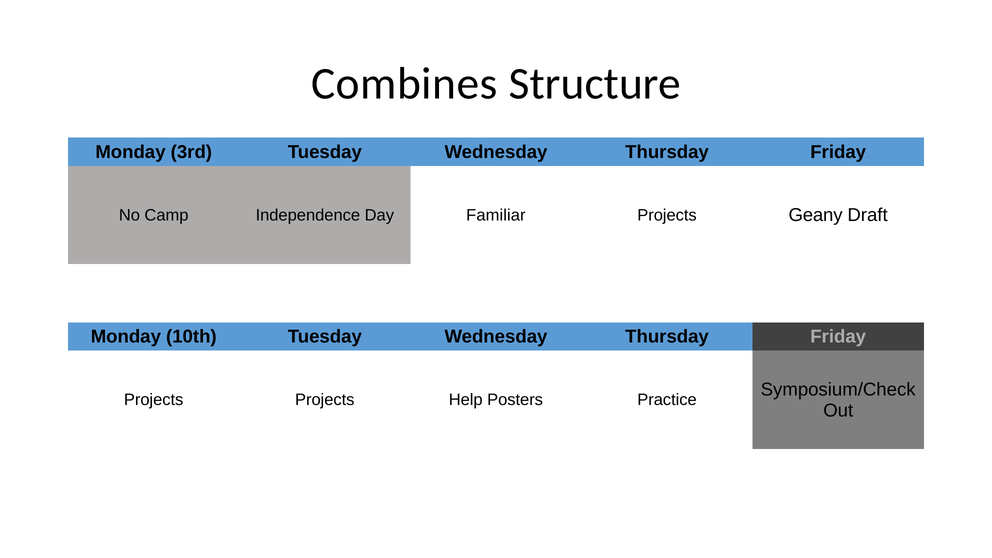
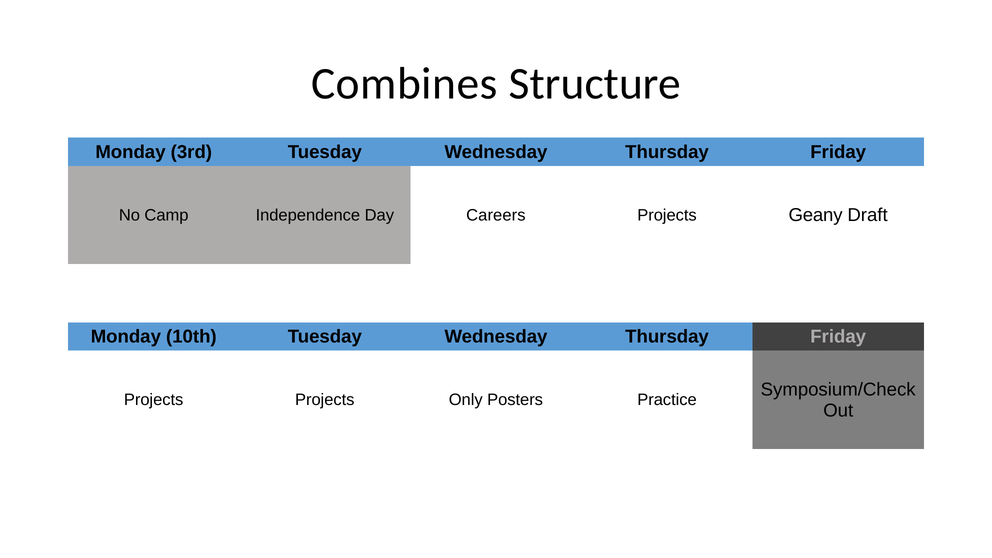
Familiar: Familiar -> Careers
Help: Help -> Only
